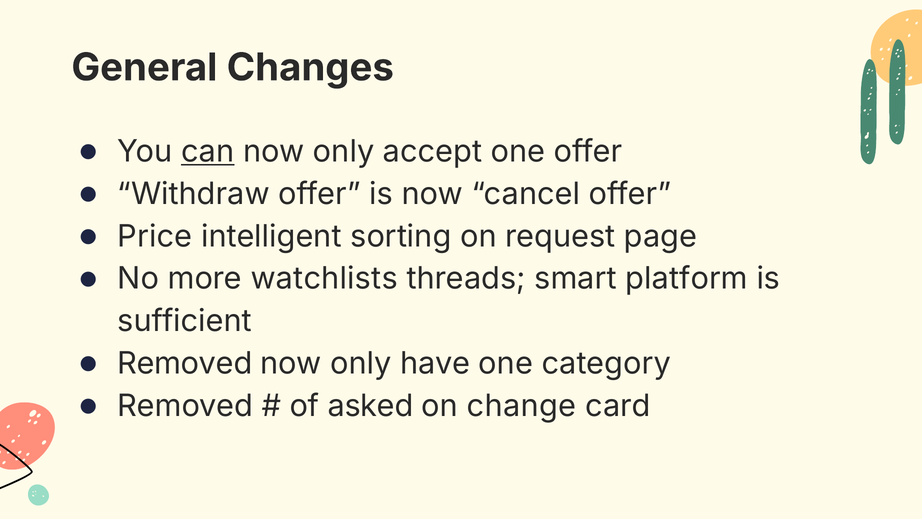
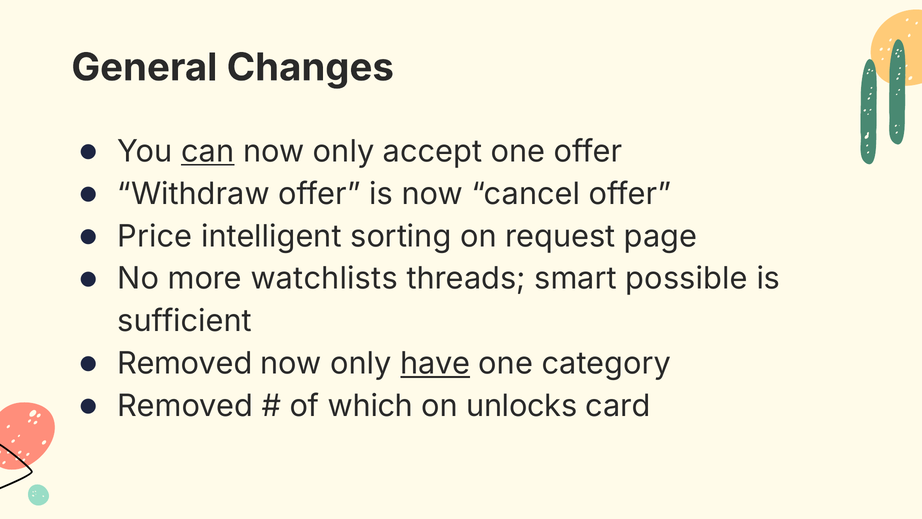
platform: platform -> possible
have underline: none -> present
asked: asked -> which
change: change -> unlocks
